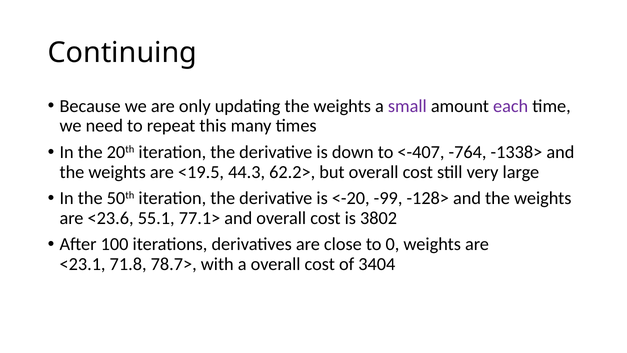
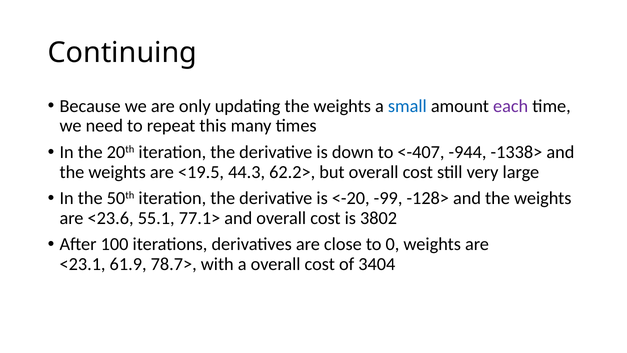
small colour: purple -> blue
-764: -764 -> -944
71.8: 71.8 -> 61.9
